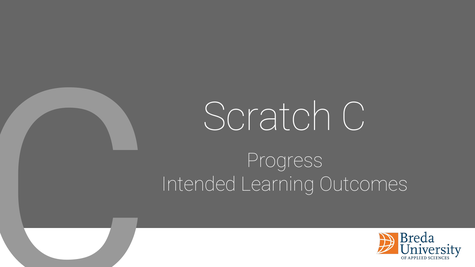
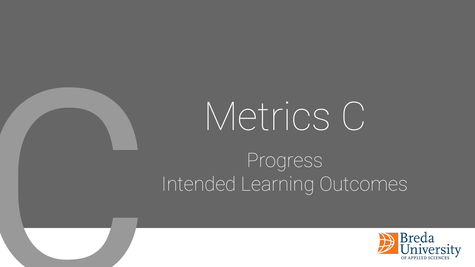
Scratch: Scratch -> Metrics
